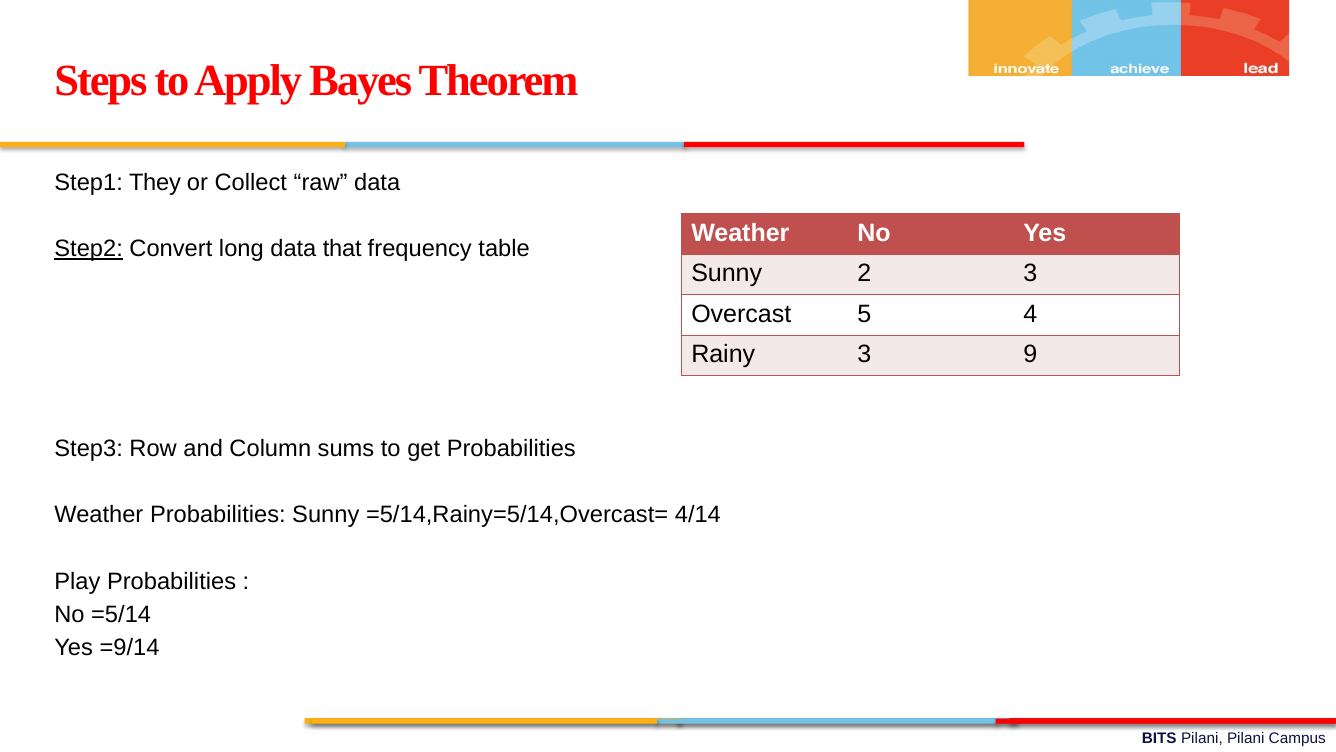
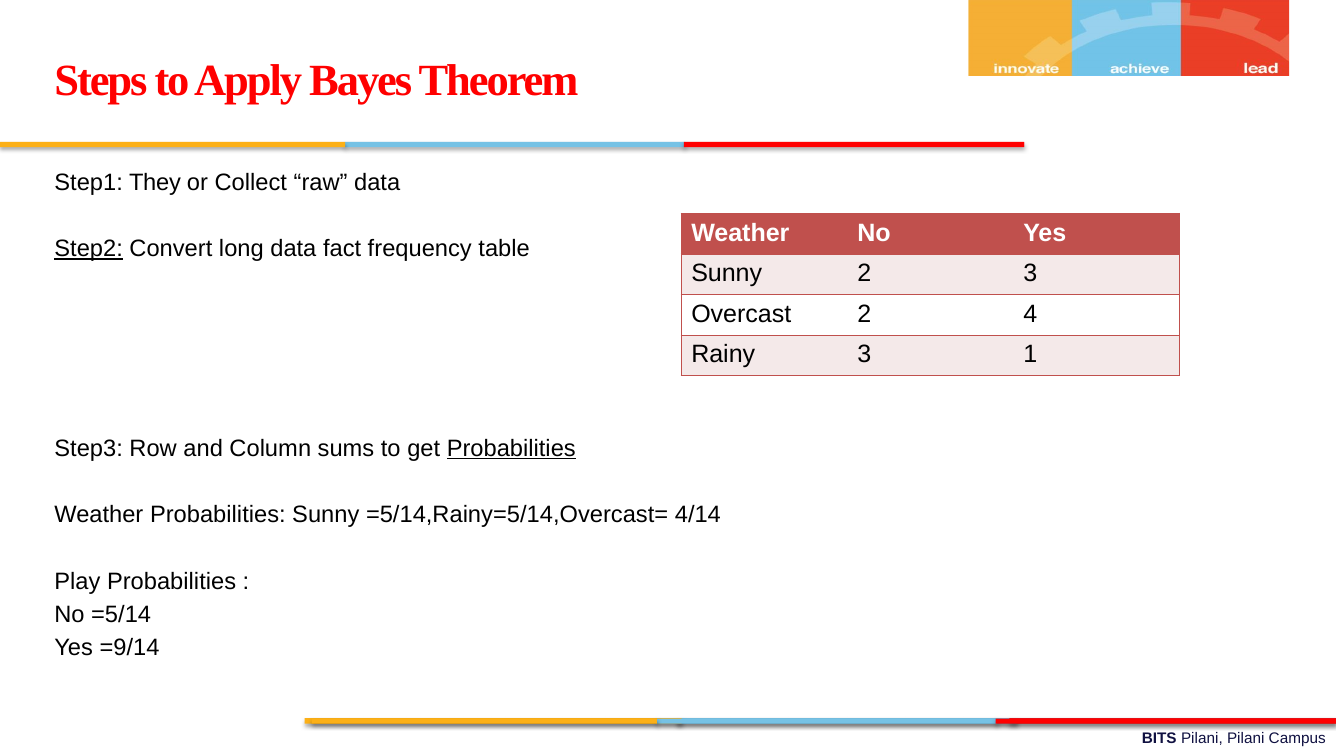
that: that -> fact
Overcast 5: 5 -> 2
9: 9 -> 1
Probabilities at (511, 448) underline: none -> present
